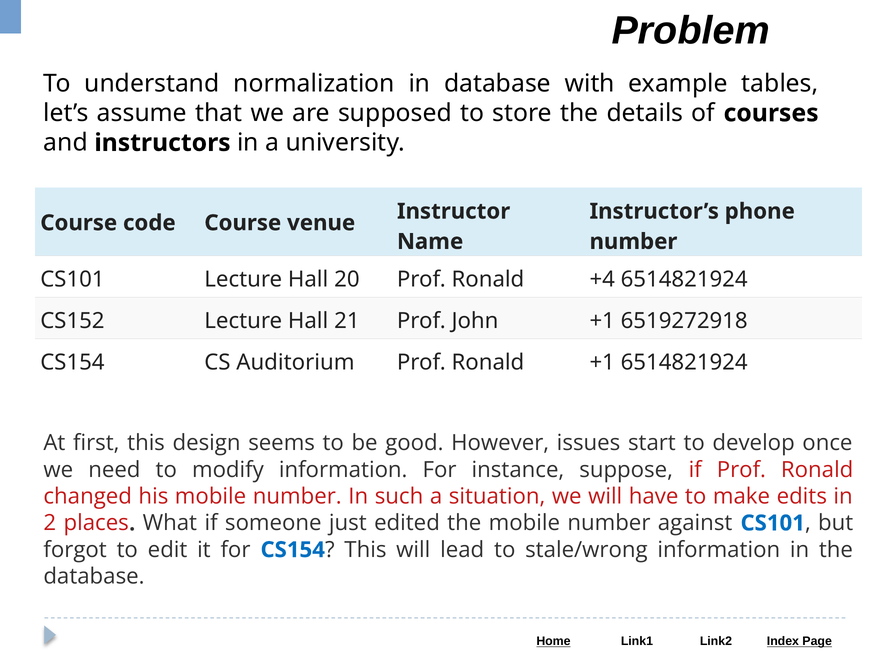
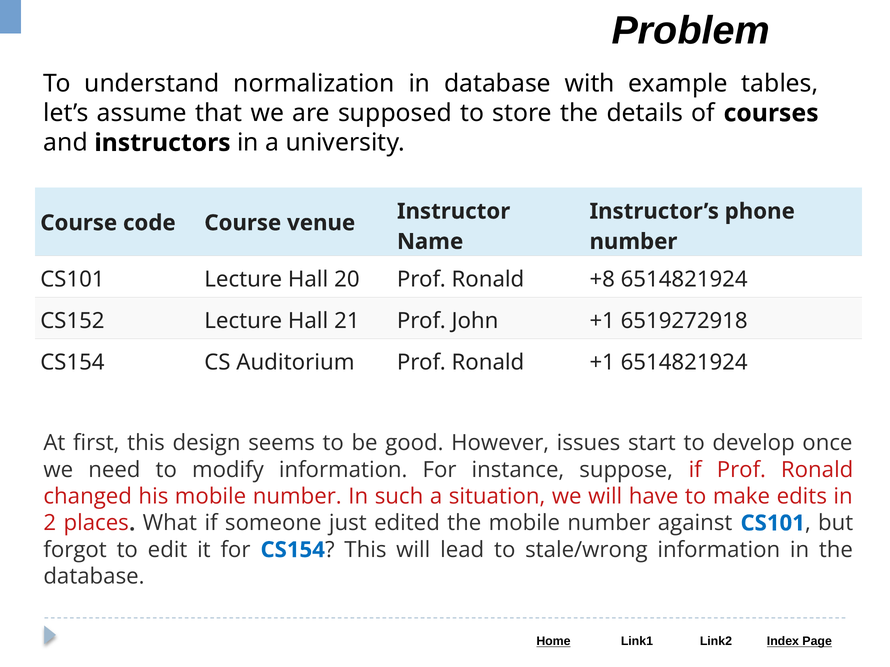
+4: +4 -> +8
